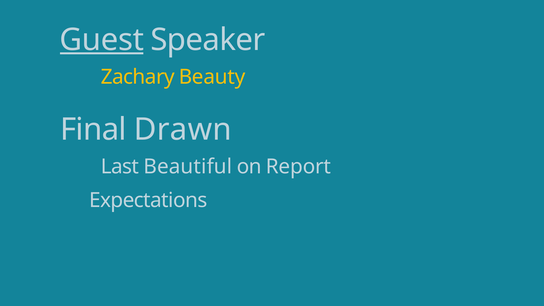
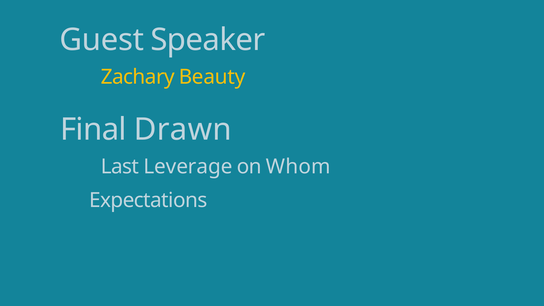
Guest underline: present -> none
Beautiful: Beautiful -> Leverage
Report: Report -> Whom
